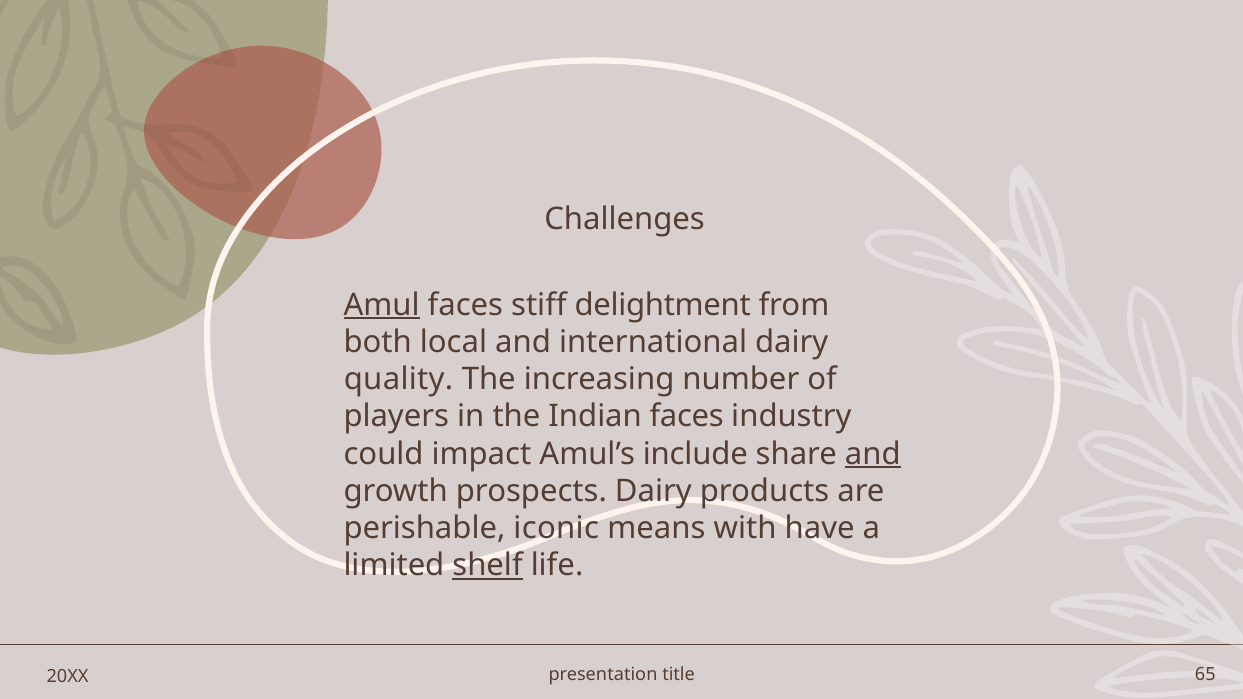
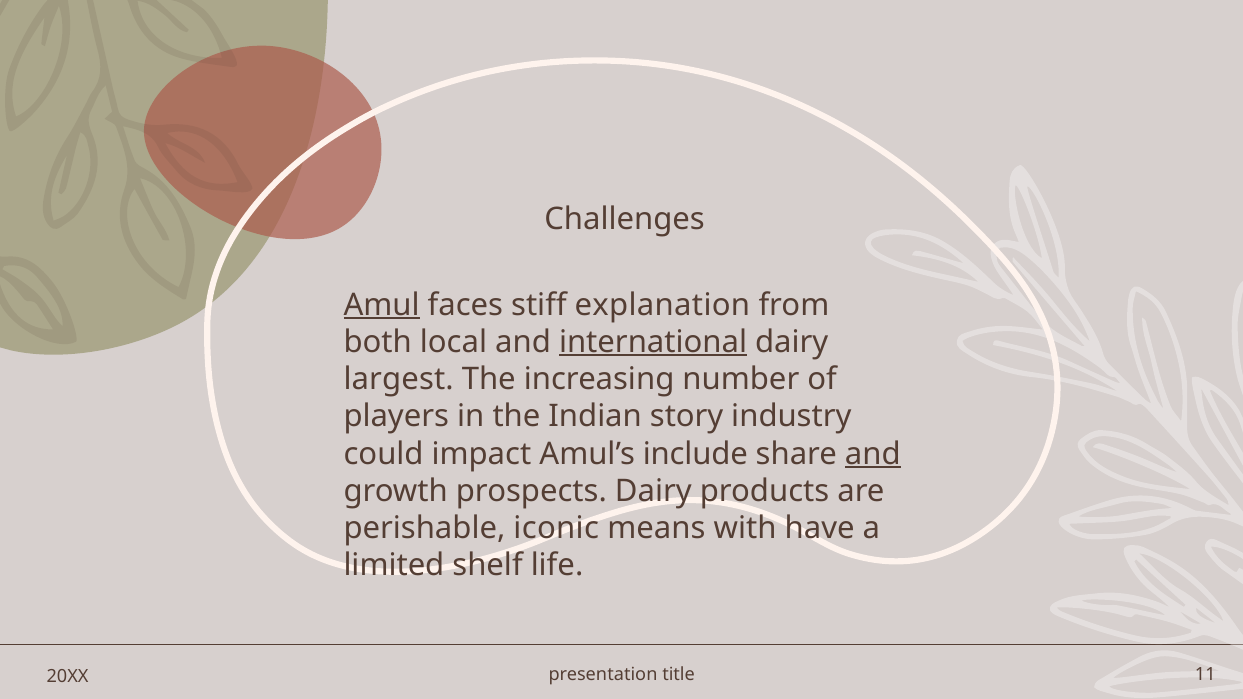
delightment: delightment -> explanation
international underline: none -> present
quality: quality -> largest
Indian faces: faces -> story
shelf underline: present -> none
65: 65 -> 11
